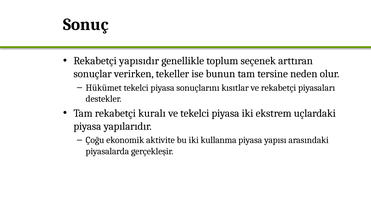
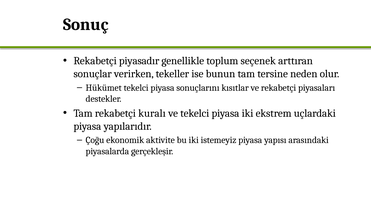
yapısıdır: yapısıdır -> piyasadır
kullanma: kullanma -> istemeyiz
